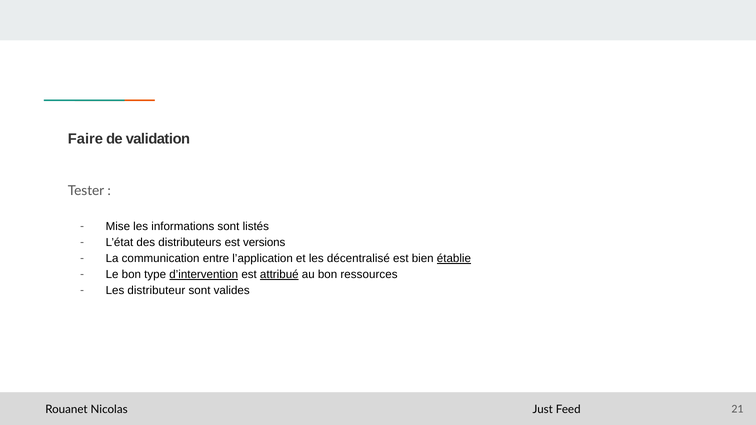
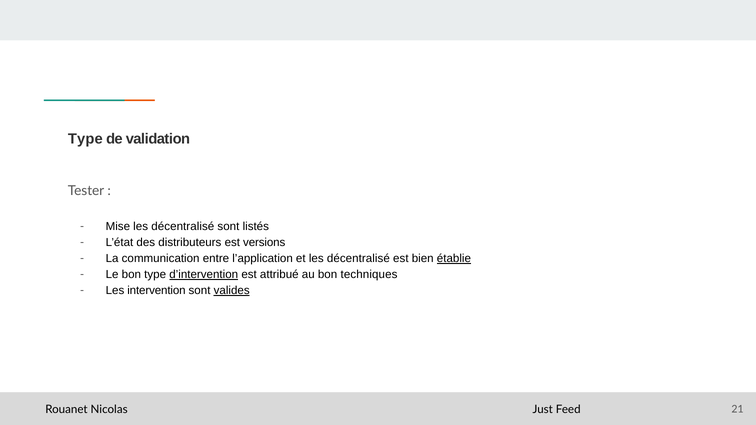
Faire at (85, 139): Faire -> Type
informations at (183, 227): informations -> décentralisé
attribué underline: present -> none
ressources: ressources -> techniques
distributeur: distributeur -> intervention
valides underline: none -> present
